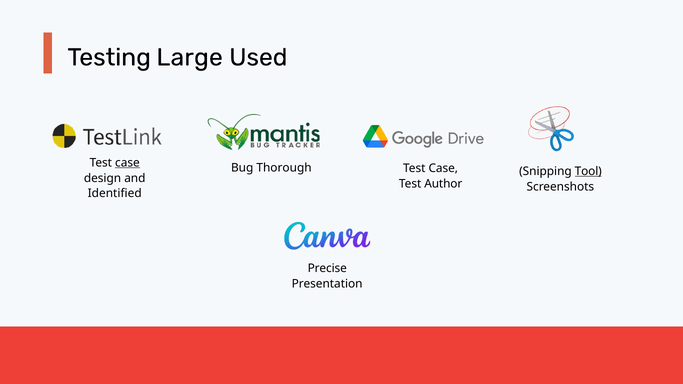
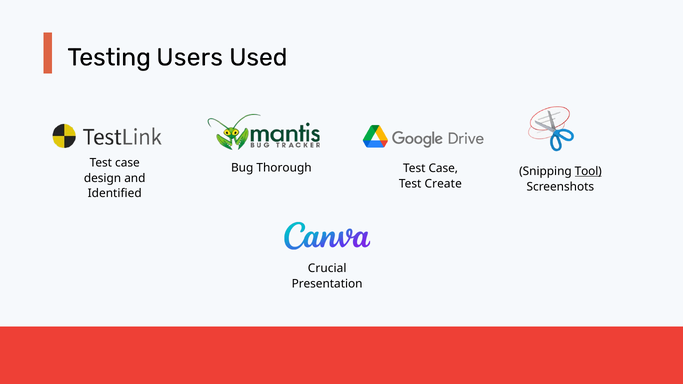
Large: Large -> Users
case at (127, 163) underline: present -> none
Author: Author -> Create
Precise: Precise -> Crucial
